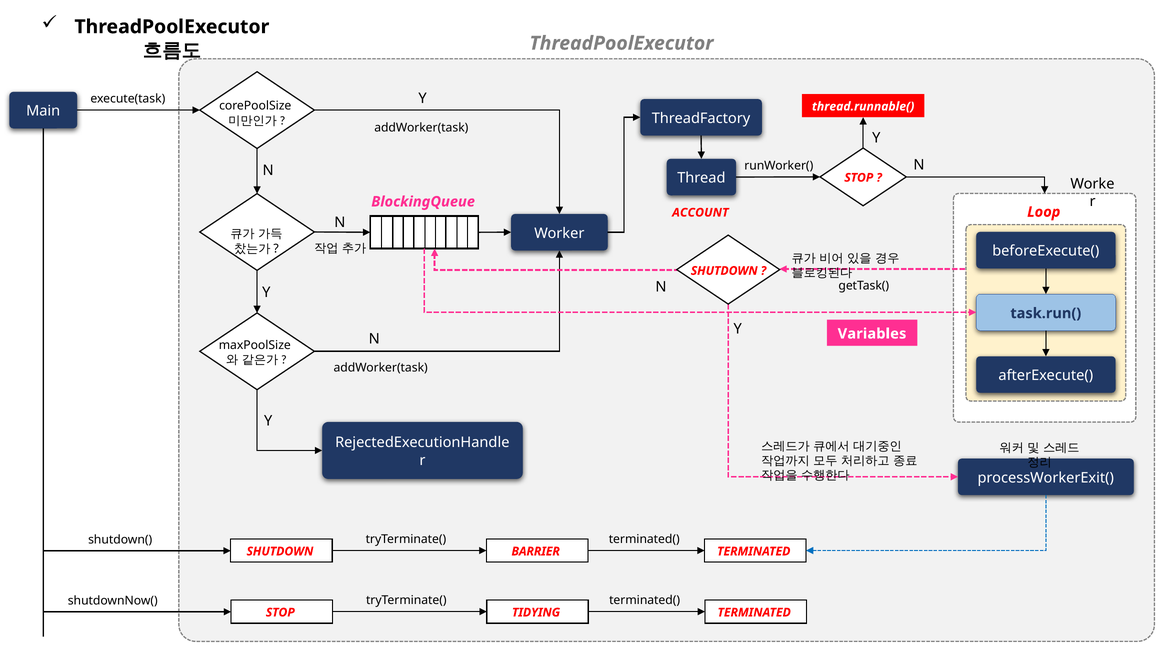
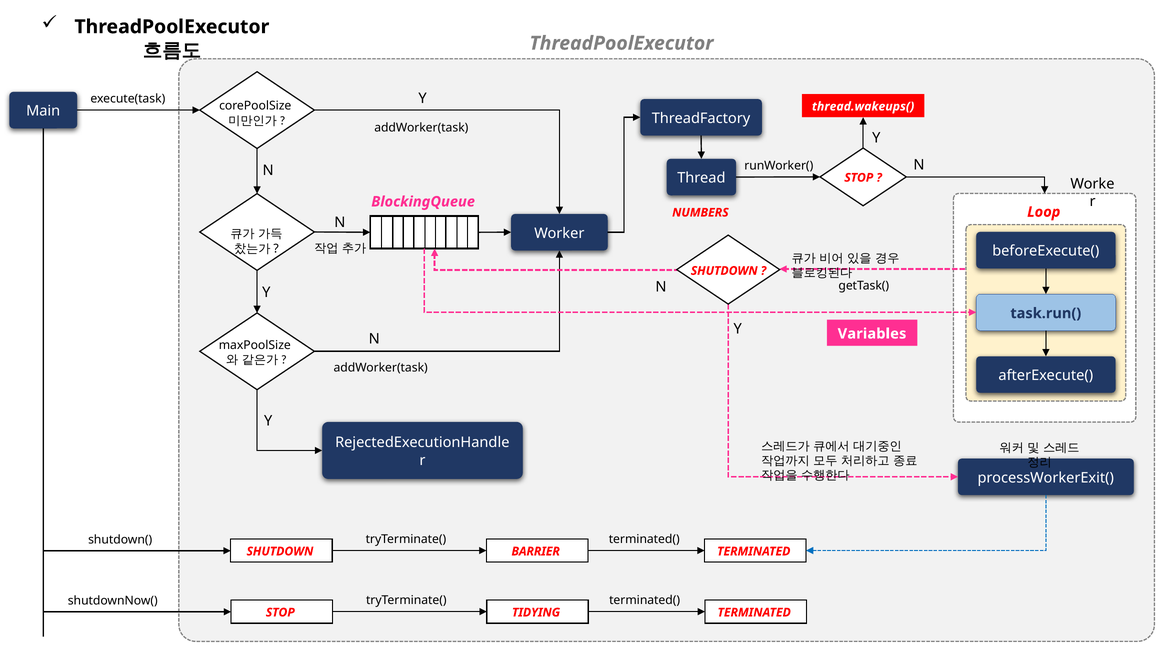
thread.runnable(: thread.runnable( -> thread.wakeups(
ACCOUNT: ACCOUNT -> NUMBERS
